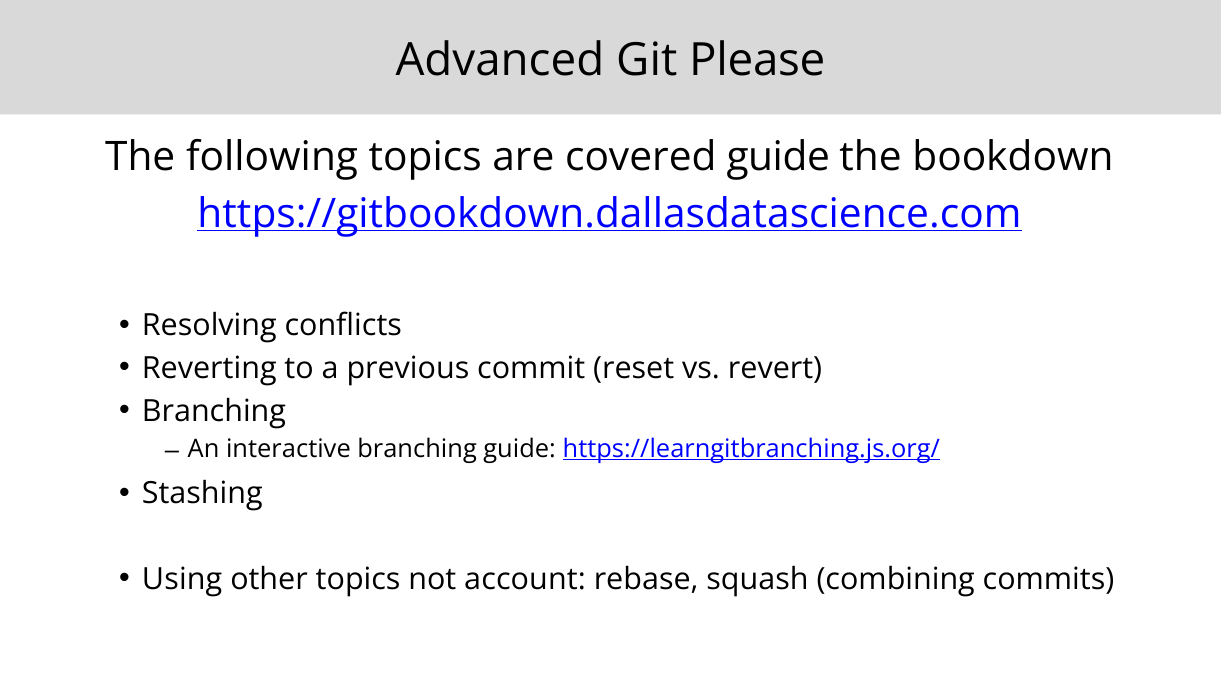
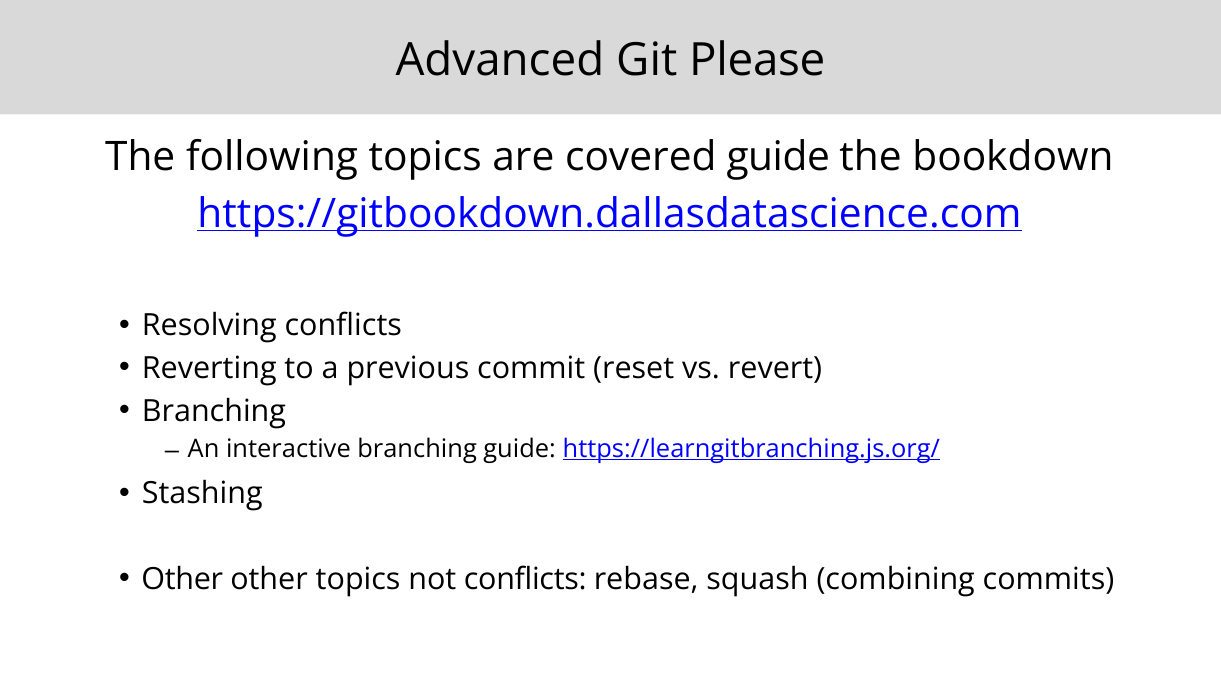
Using at (182, 579): Using -> Other
not account: account -> conflicts
